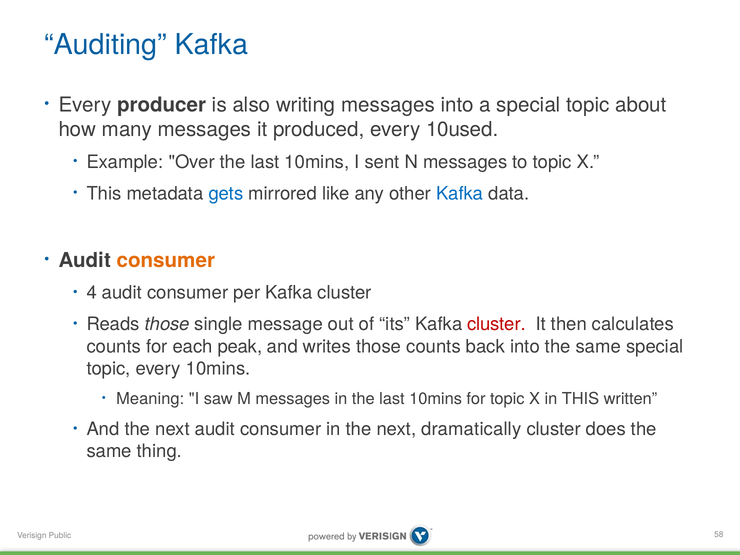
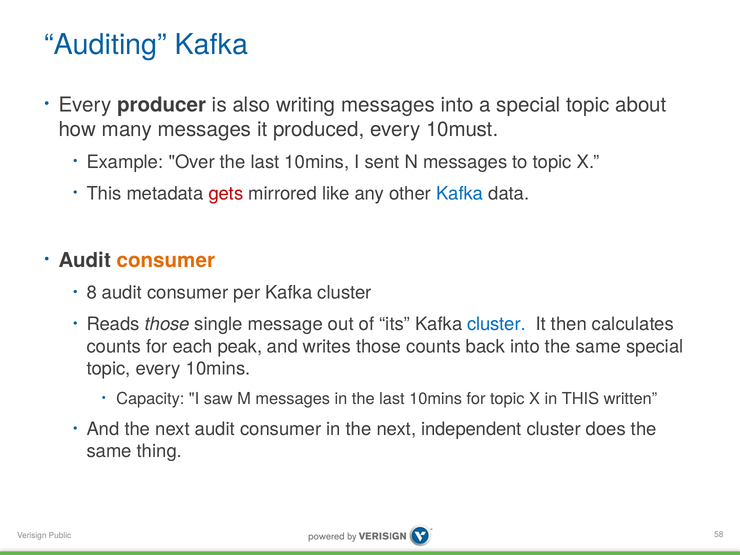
10used: 10used -> 10must
gets colour: blue -> red
4: 4 -> 8
cluster at (497, 324) colour: red -> blue
Meaning: Meaning -> Capacity
dramatically: dramatically -> independent
